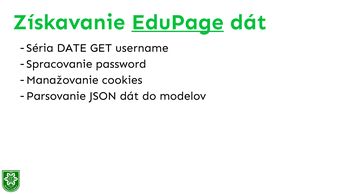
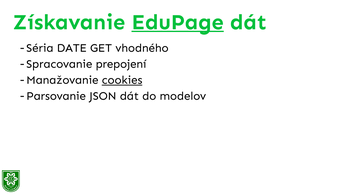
username: username -> vhodného
password: password -> prepojení
cookies underline: none -> present
